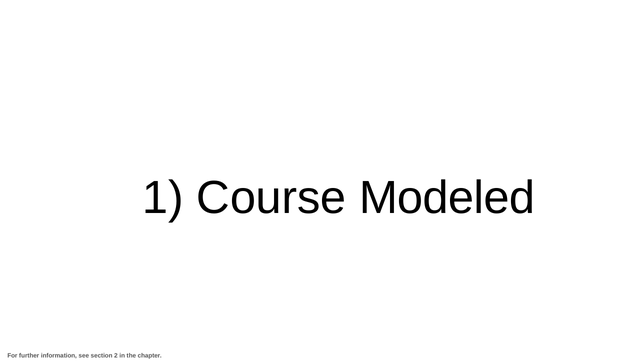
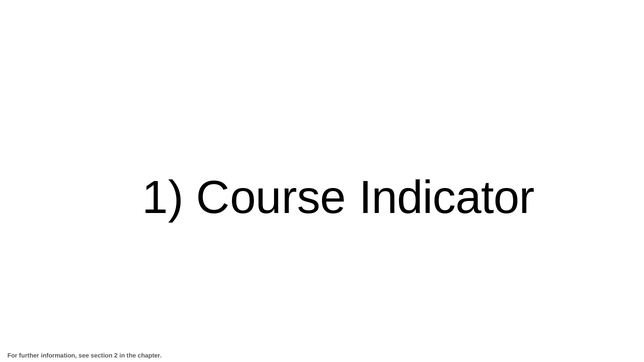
Modeled: Modeled -> Indicator
